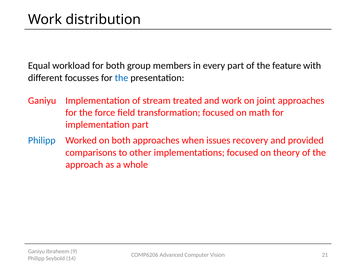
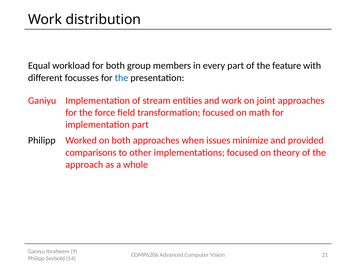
treated: treated -> entities
Philipp at (42, 140) colour: blue -> black
recovery: recovery -> minimize
